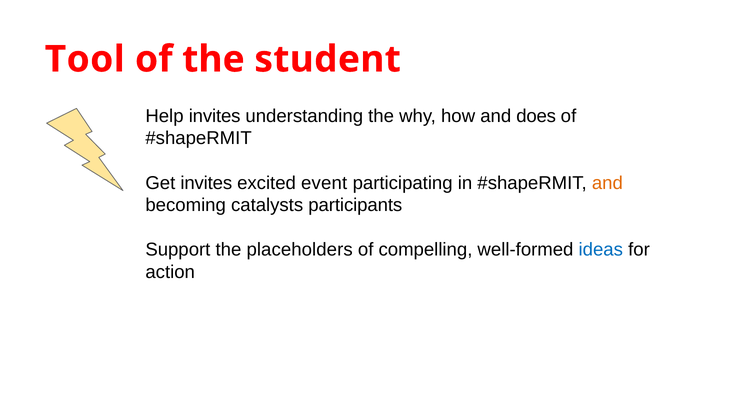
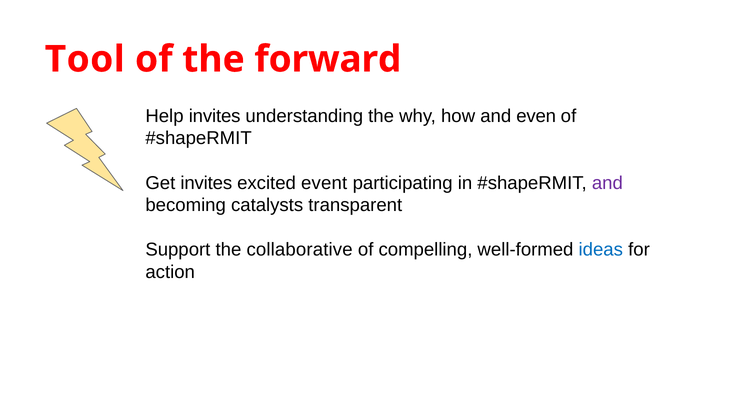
student: student -> forward
does: does -> even
and at (607, 183) colour: orange -> purple
participants: participants -> transparent
placeholders: placeholders -> collaborative
